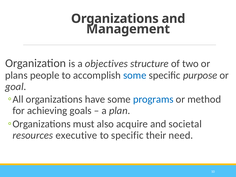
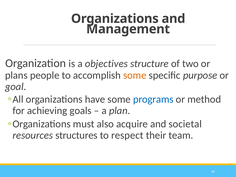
some at (135, 75) colour: blue -> orange
executive: executive -> structures
to specific: specific -> respect
need: need -> team
